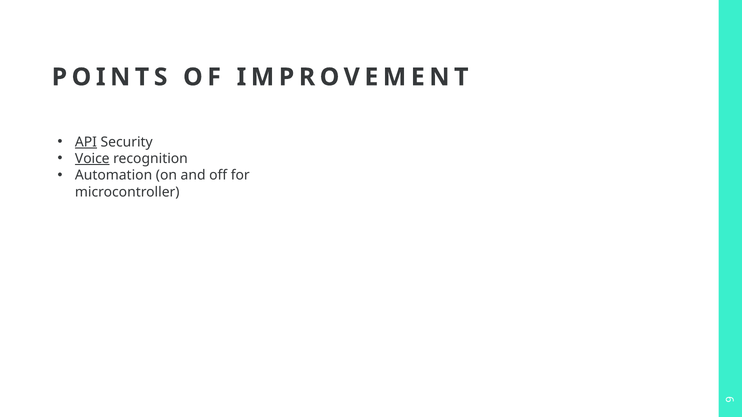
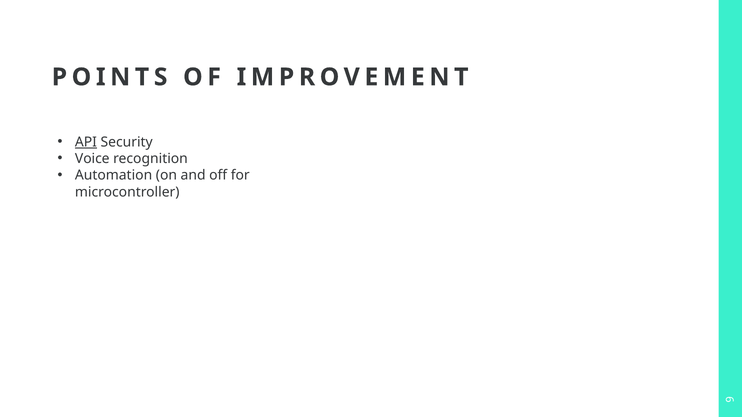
Voice underline: present -> none
